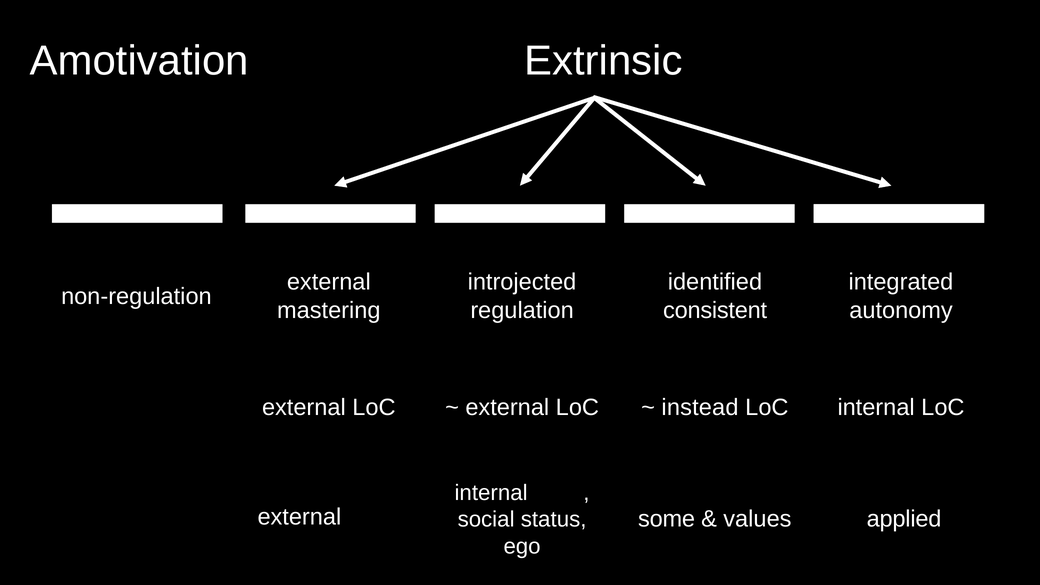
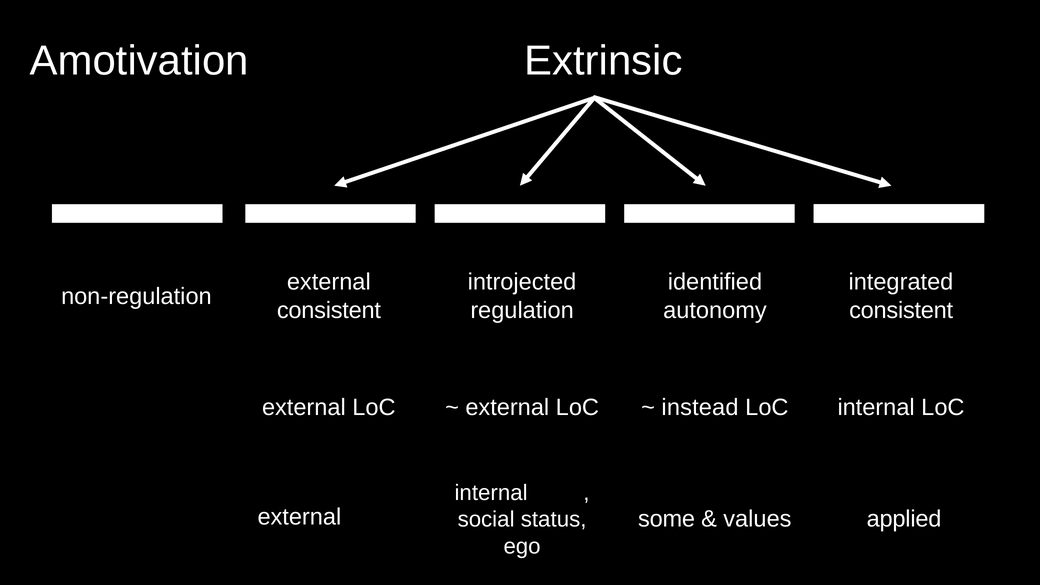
mastering at (329, 310): mastering -> consistent
consistent: consistent -> autonomy
autonomy at (901, 310): autonomy -> consistent
